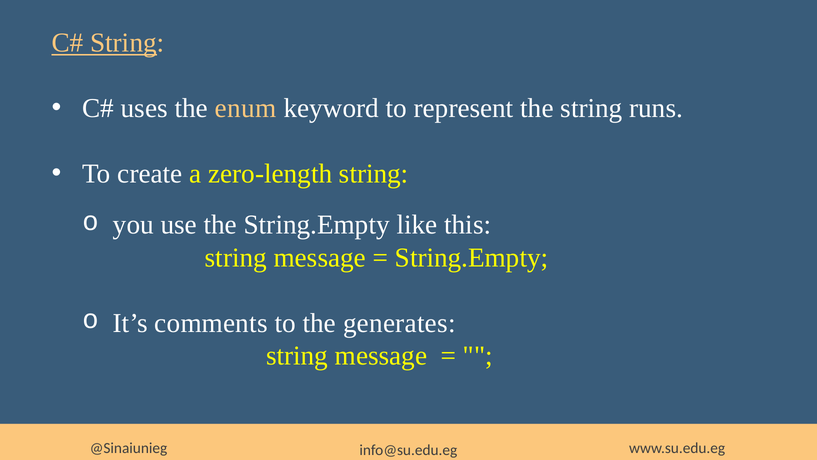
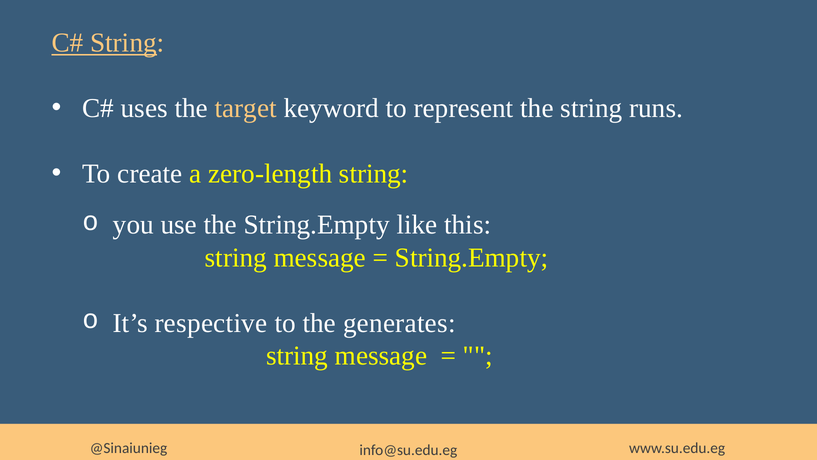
enum: enum -> target
comments: comments -> respective
